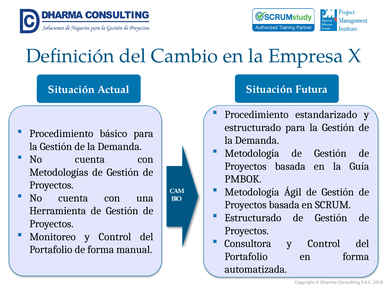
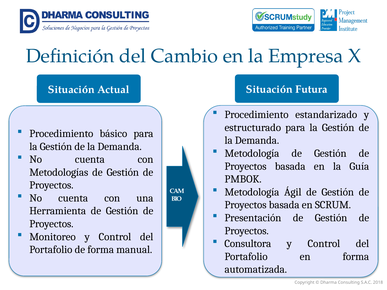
Estructurado at (253, 218): Estructurado -> Presentación
